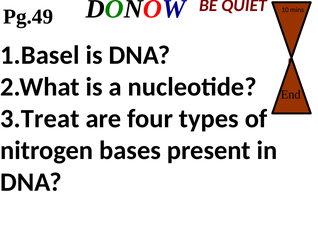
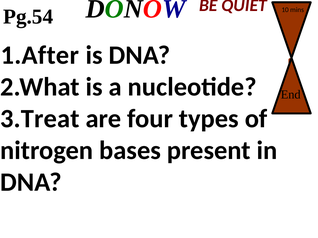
Pg.49: Pg.49 -> Pg.54
1.Basel: 1.Basel -> 1.After
